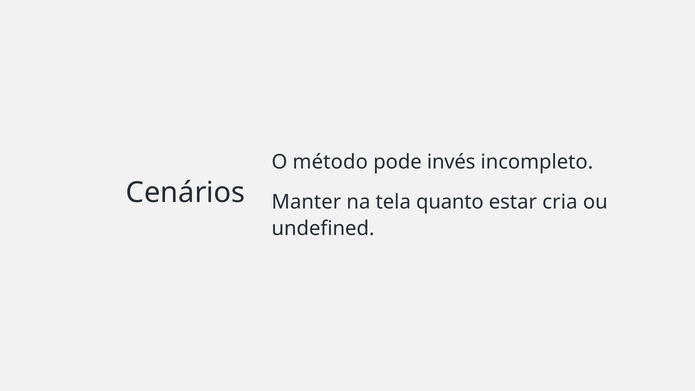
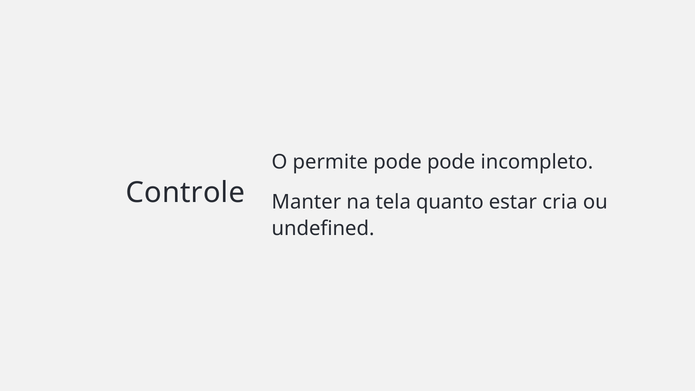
método: método -> permite
pode invés: invés -> pode
Cenários: Cenários -> Controle
